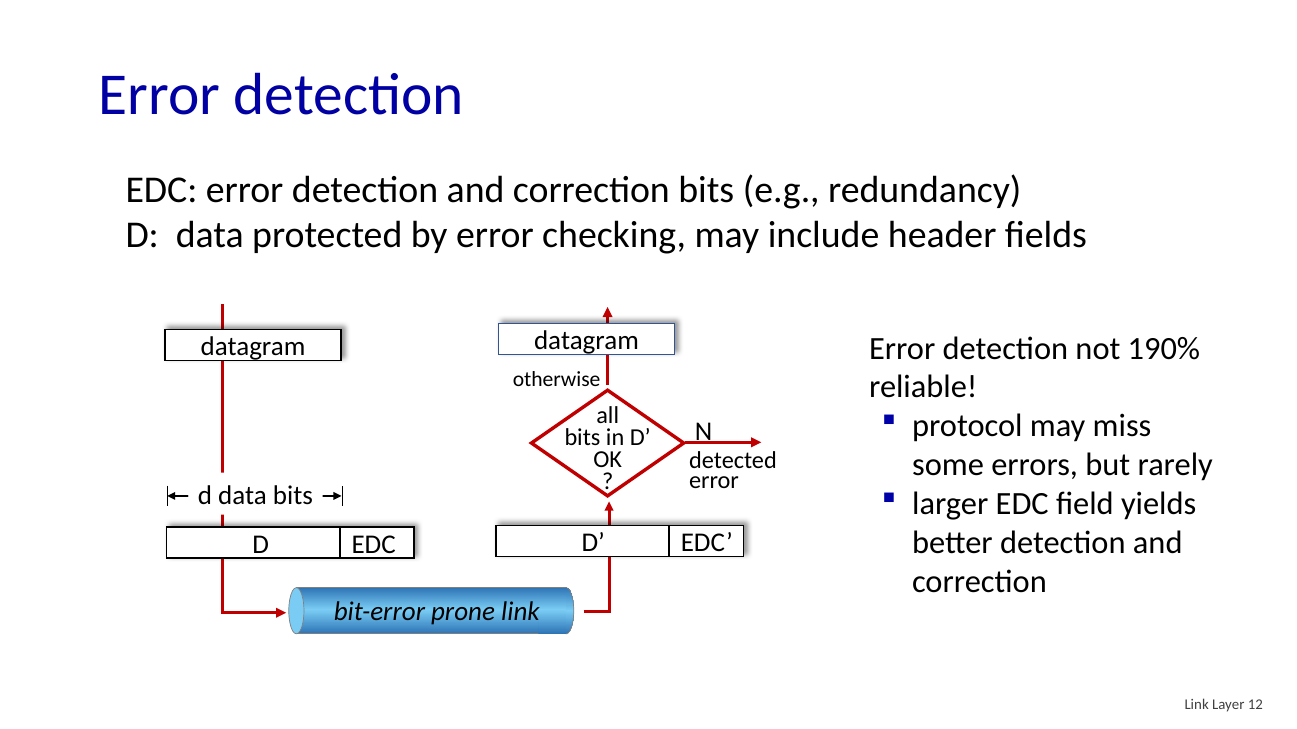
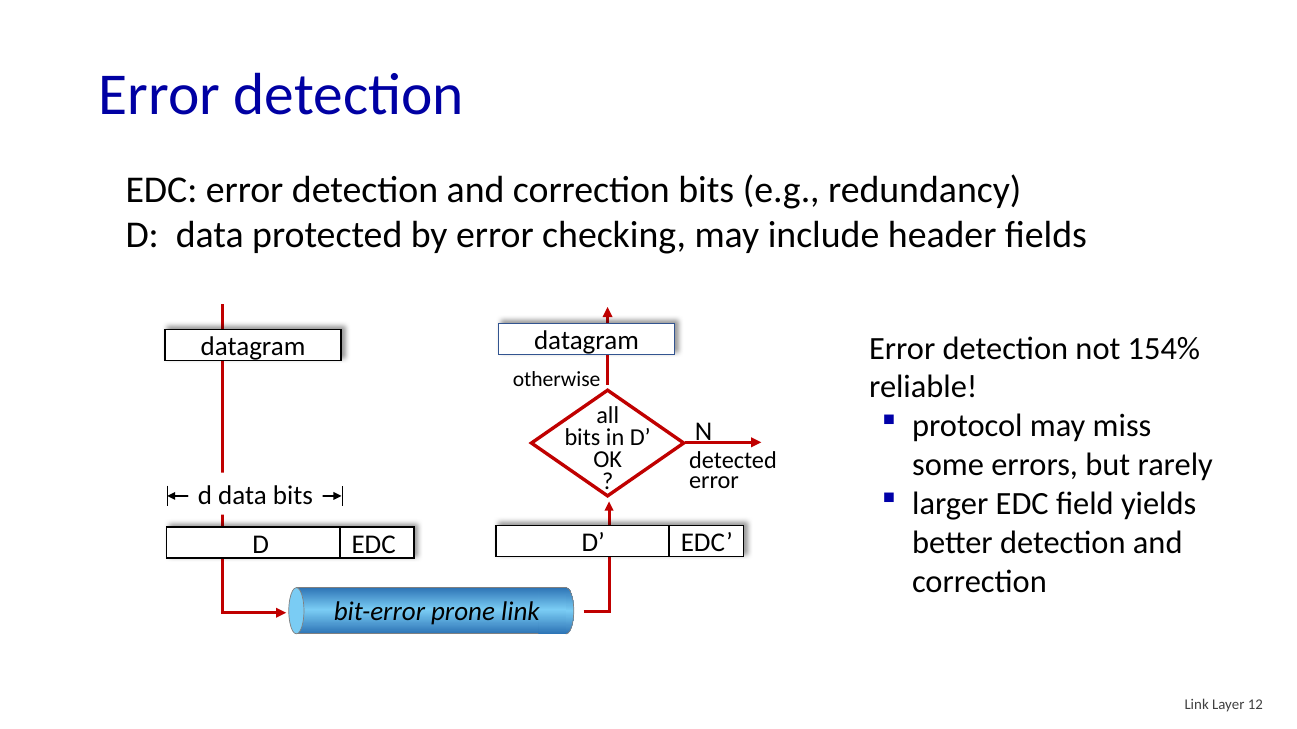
190%: 190% -> 154%
